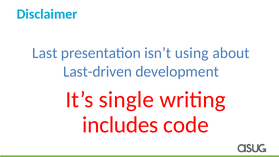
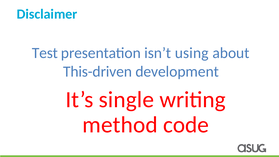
Last: Last -> Test
Last-driven: Last-driven -> This-driven
includes: includes -> method
